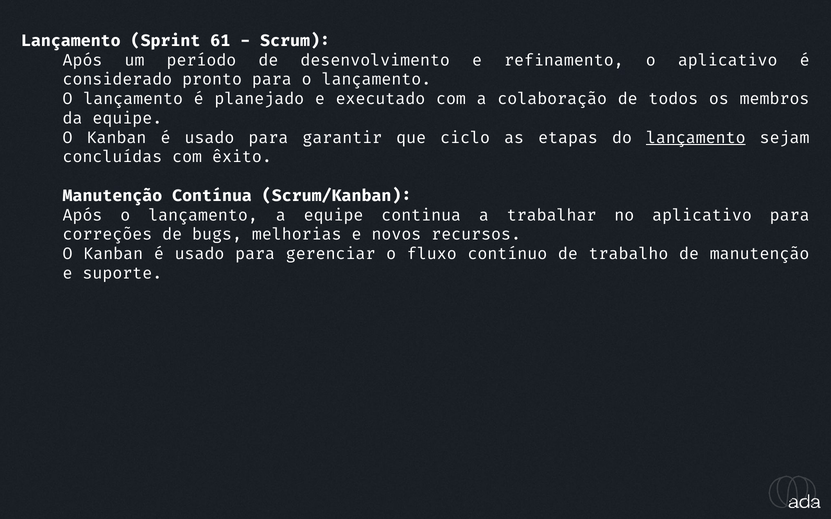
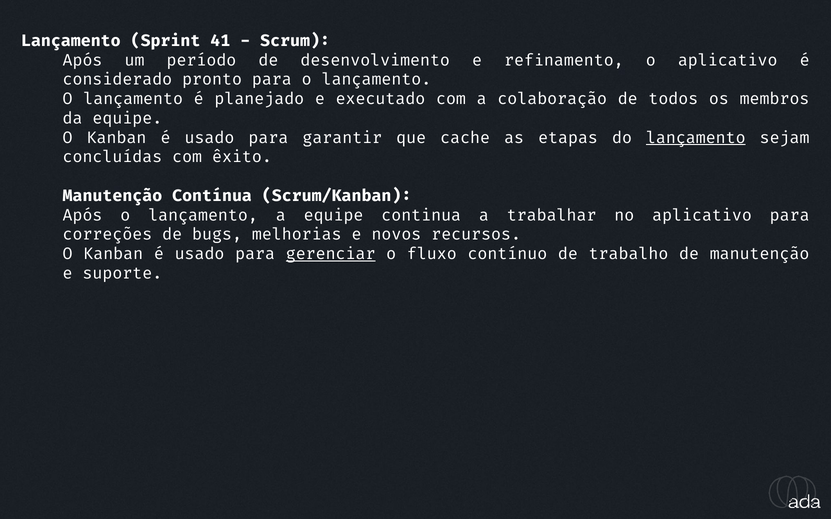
61: 61 -> 41
ciclo: ciclo -> cache
gerenciar underline: none -> present
